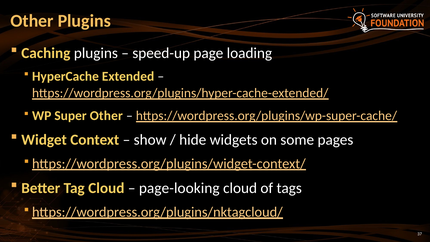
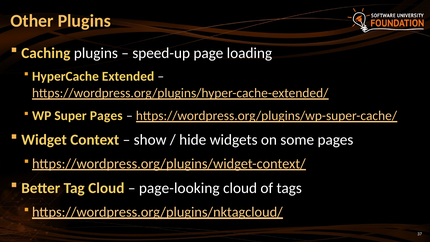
Super Other: Other -> Pages
